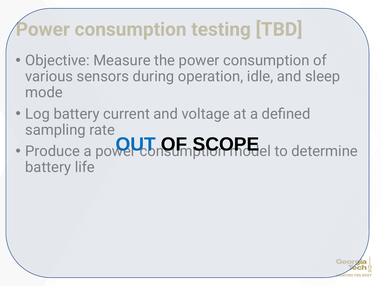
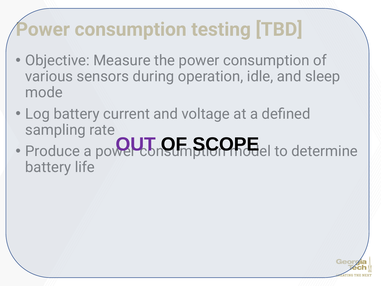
OUT colour: blue -> purple
